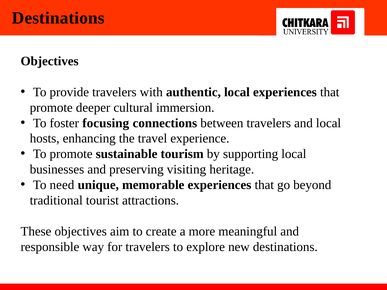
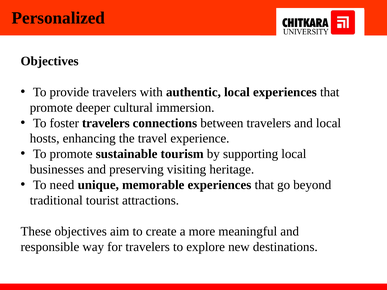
Destinations at (58, 18): Destinations -> Personalized
foster focusing: focusing -> travelers
